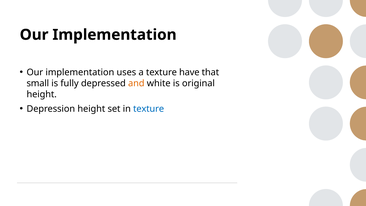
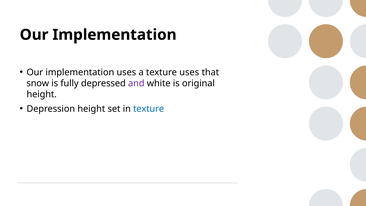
texture have: have -> uses
small: small -> snow
and colour: orange -> purple
